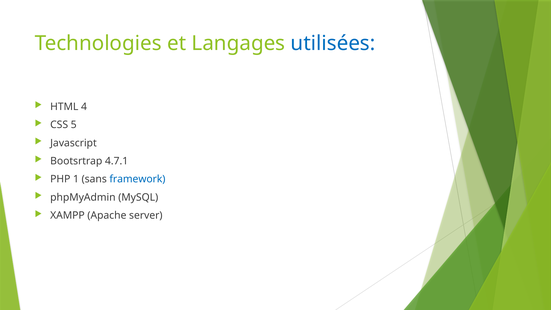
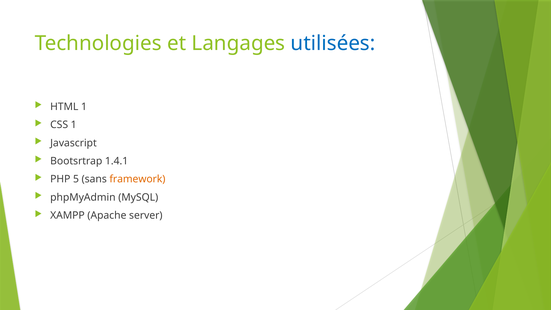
HTML 4: 4 -> 1
CSS 5: 5 -> 1
4.7.1: 4.7.1 -> 1.4.1
1: 1 -> 5
framework colour: blue -> orange
